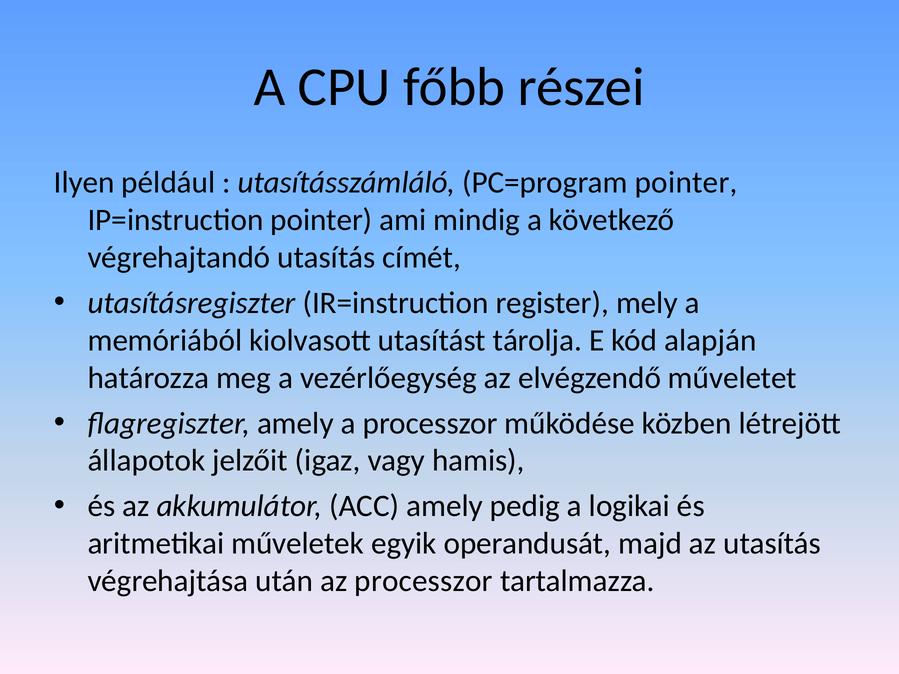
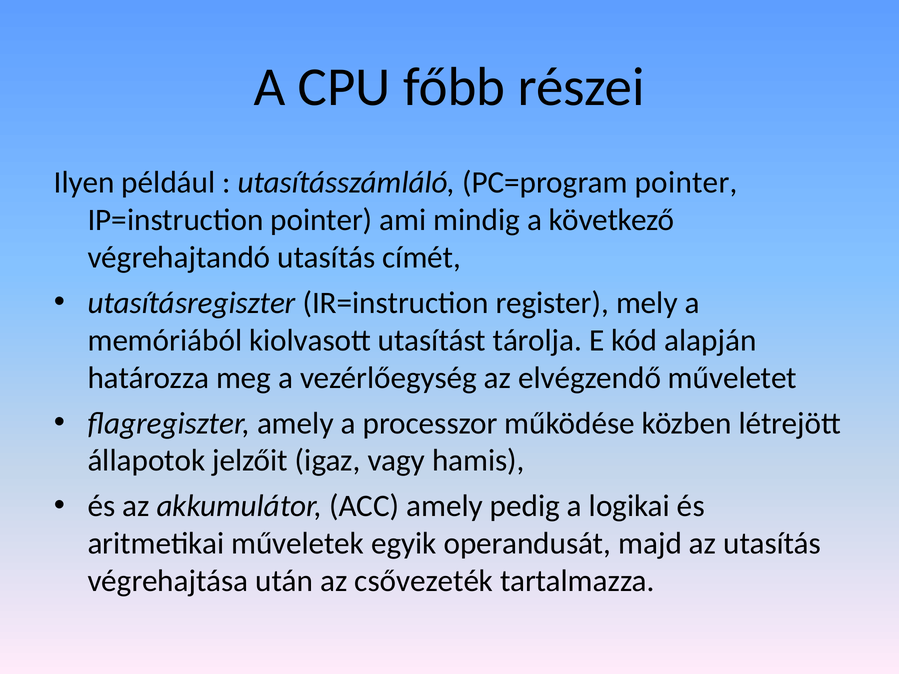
az processzor: processzor -> csővezeték
